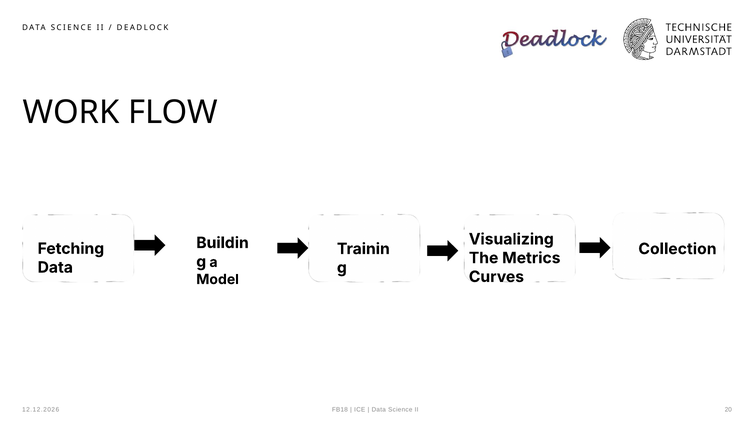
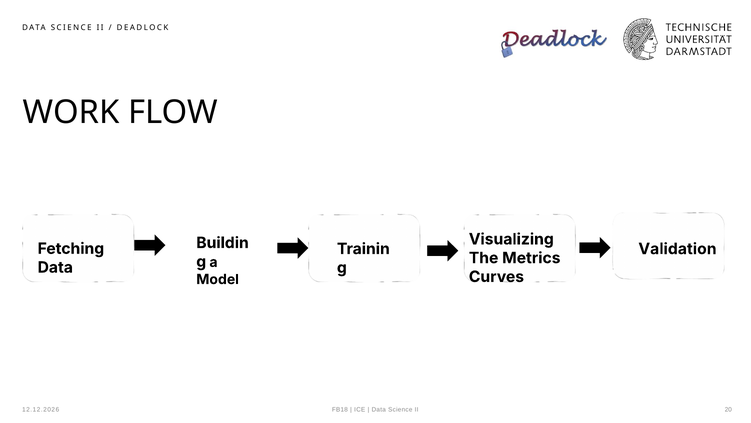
Collection: Collection -> Validation
